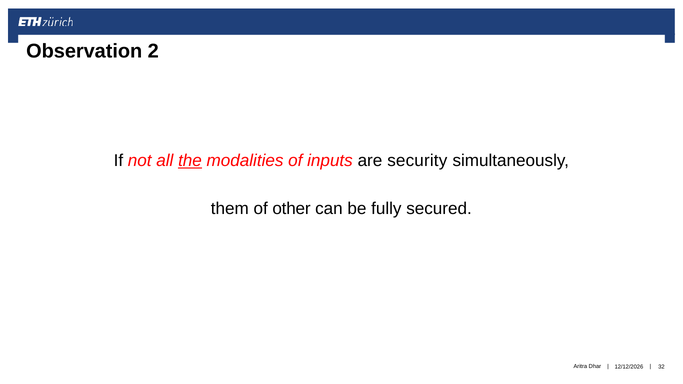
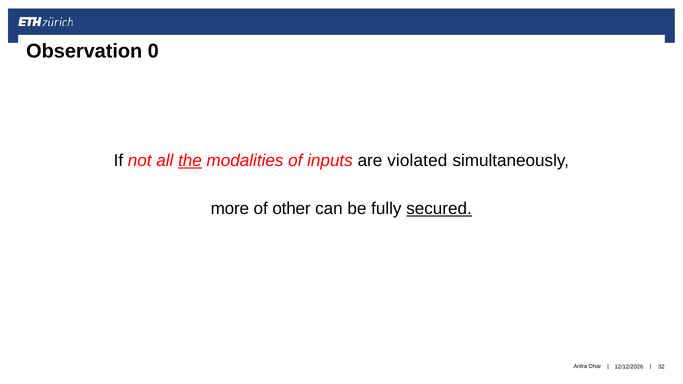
2: 2 -> 0
security: security -> violated
them: them -> more
secured underline: none -> present
